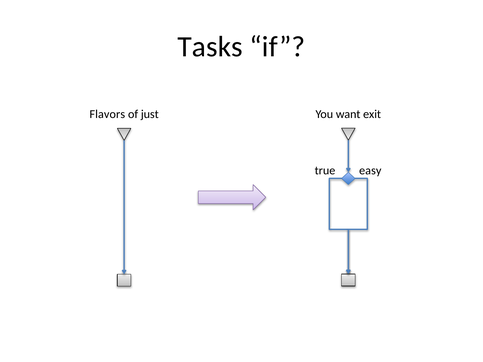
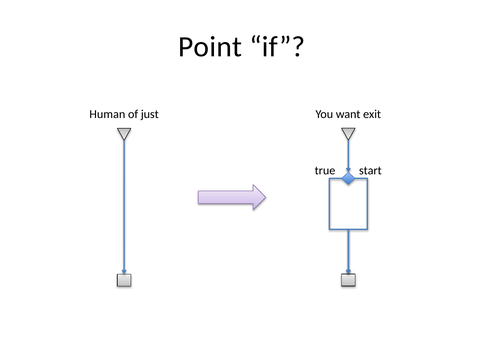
Tasks: Tasks -> Point
Flavors: Flavors -> Human
easy: easy -> start
